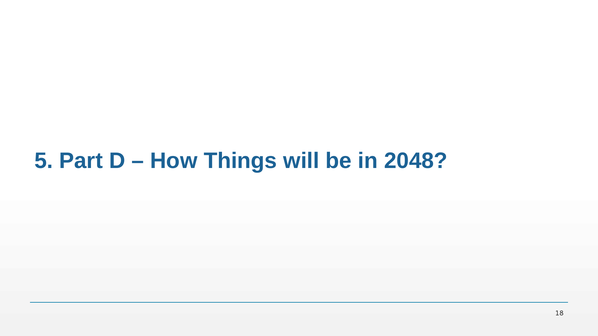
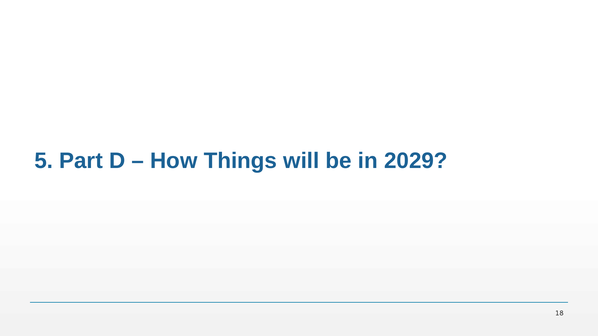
2048: 2048 -> 2029
